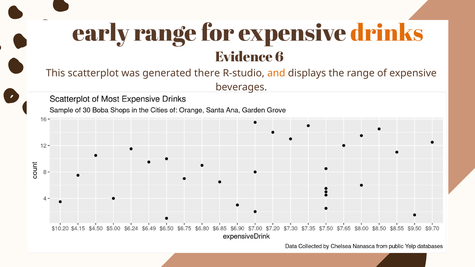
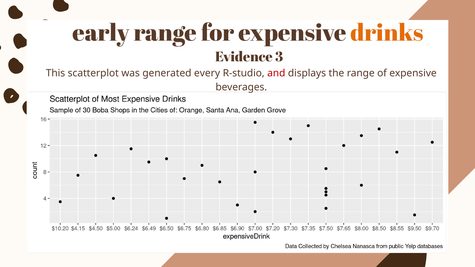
6: 6 -> 3
there: there -> every
and colour: orange -> red
